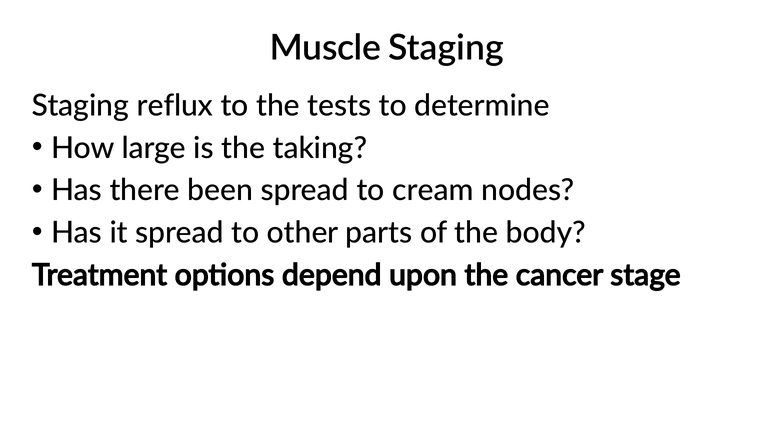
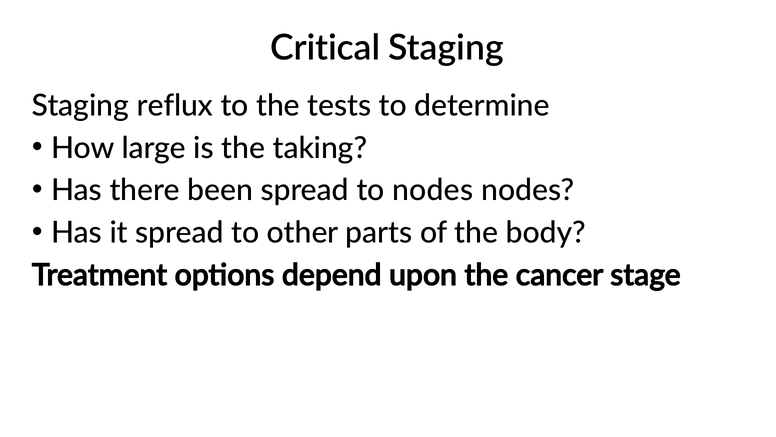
Muscle: Muscle -> Critical
to cream: cream -> nodes
